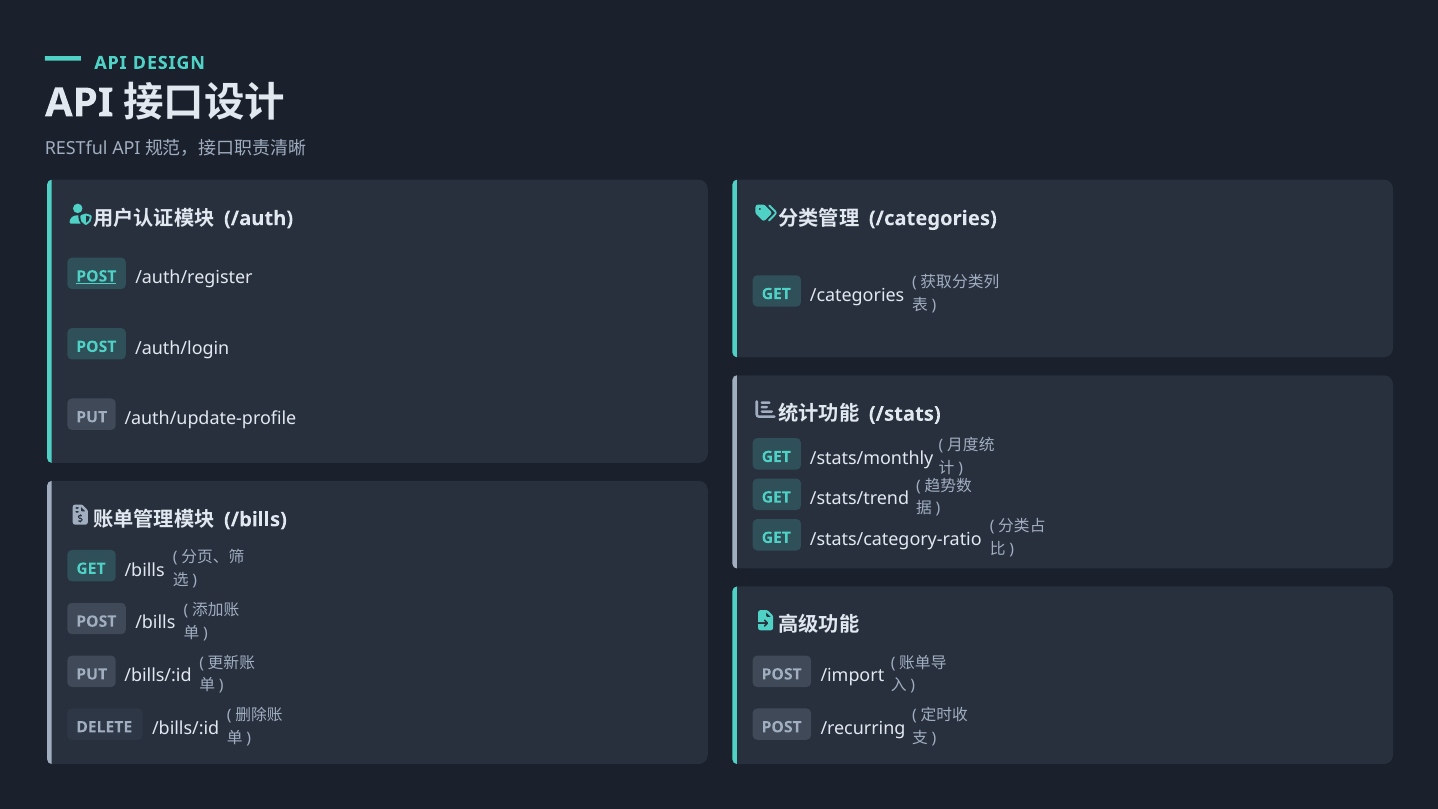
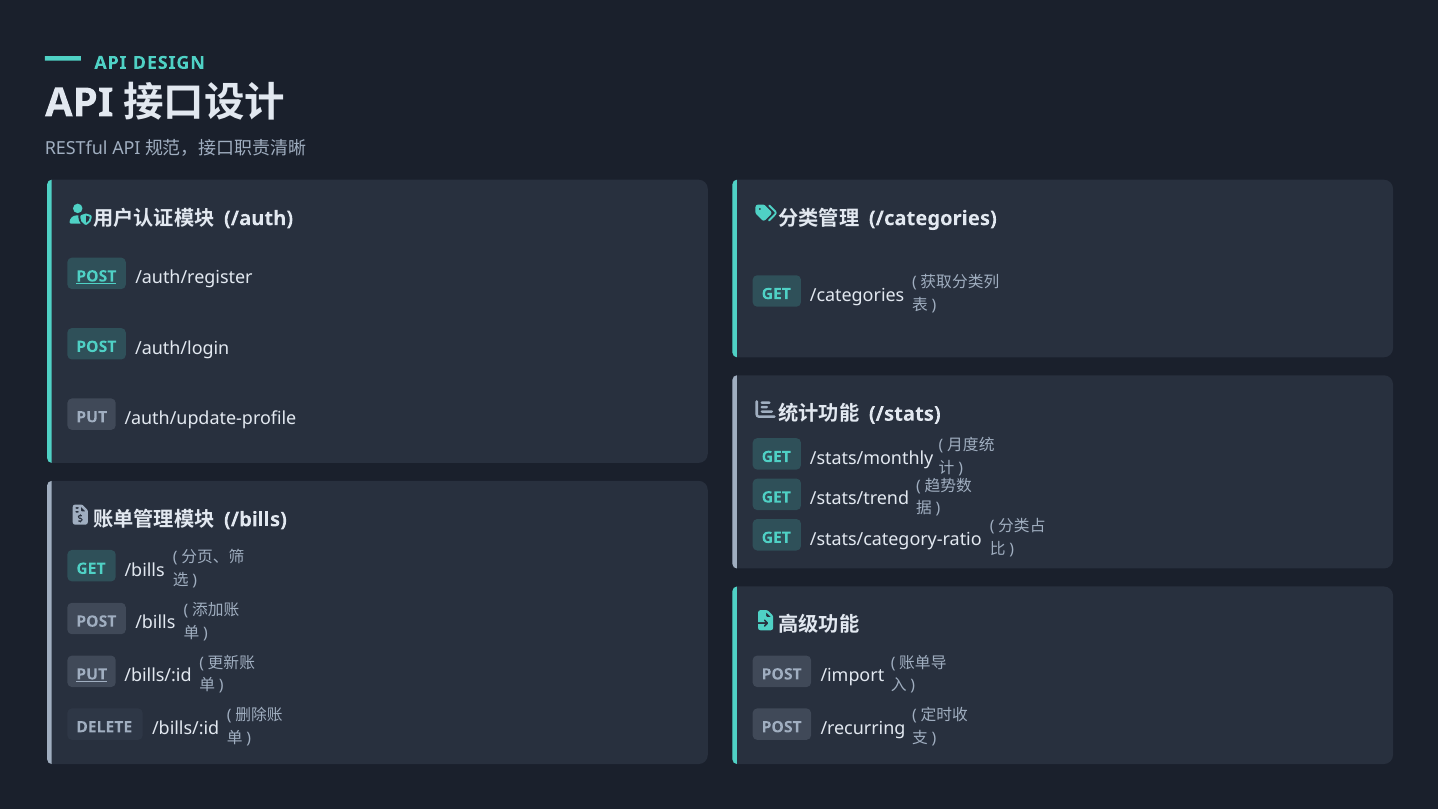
PUT at (92, 674) underline: none -> present
